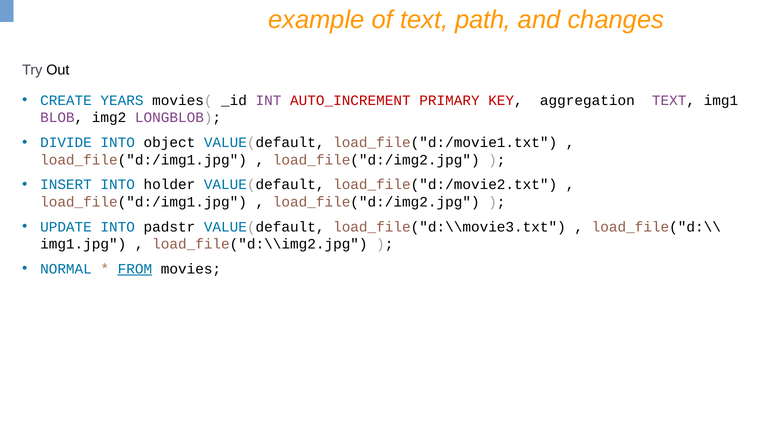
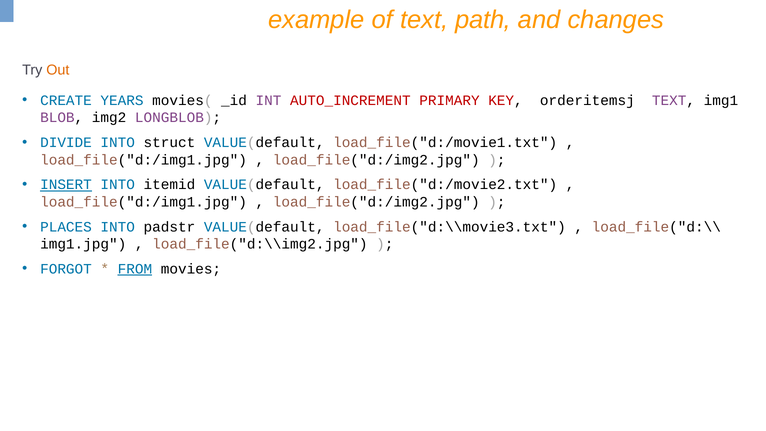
Out colour: black -> orange
aggregation: aggregation -> orderitemsj
object: object -> struct
INSERT underline: none -> present
holder: holder -> itemid
UPDATE: UPDATE -> PLACES
NORMAL: NORMAL -> FORGOT
